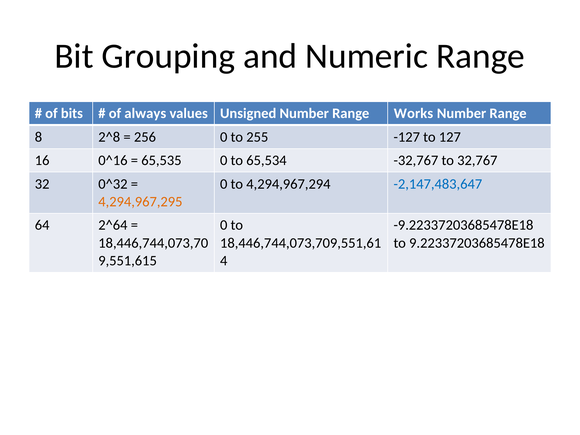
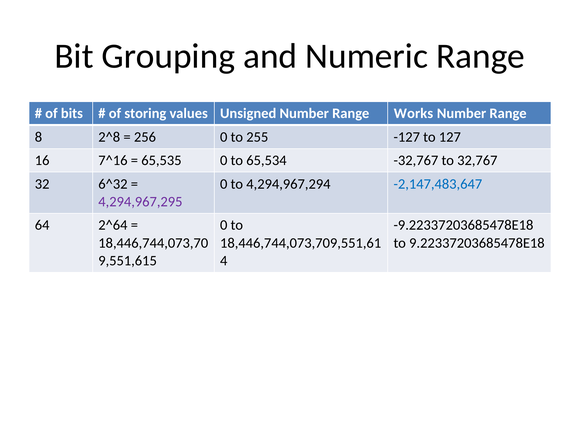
always: always -> storing
0^16: 0^16 -> 7^16
0^32: 0^32 -> 6^32
4,294,967,295 colour: orange -> purple
